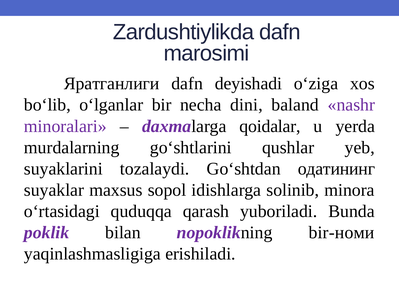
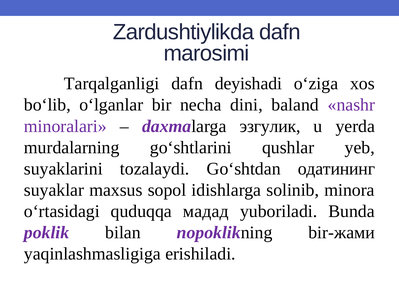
Яратганлиги: Яратганлиги -> Tarqalganligi
qoidalar: qoidalar -> эзгулик
qarash: qarash -> мадад
bir-номи: bir-номи -> bir-жами
